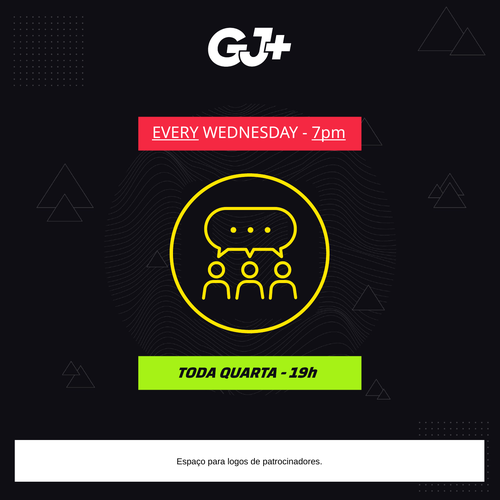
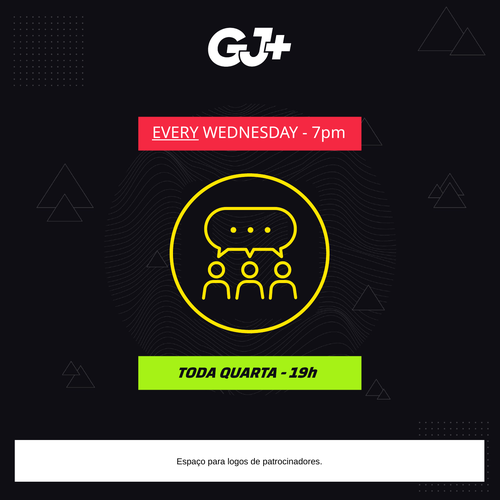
7pm underline: present -> none
